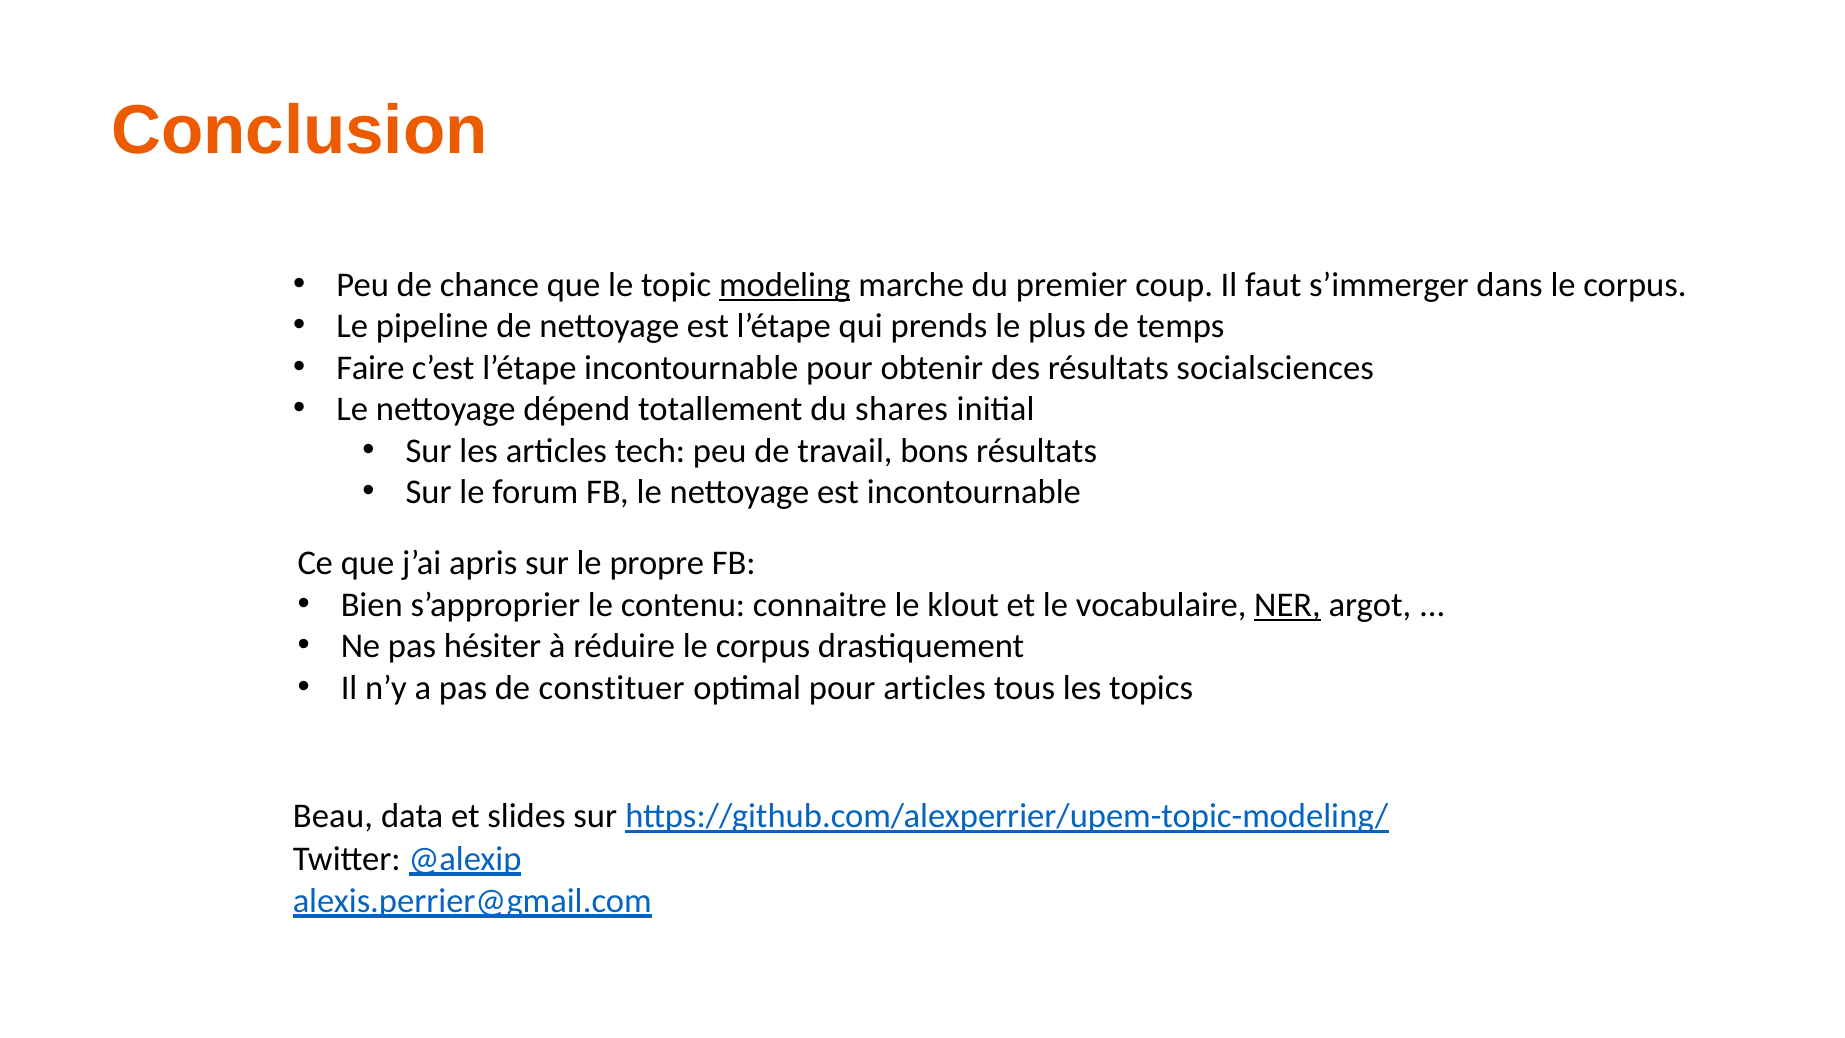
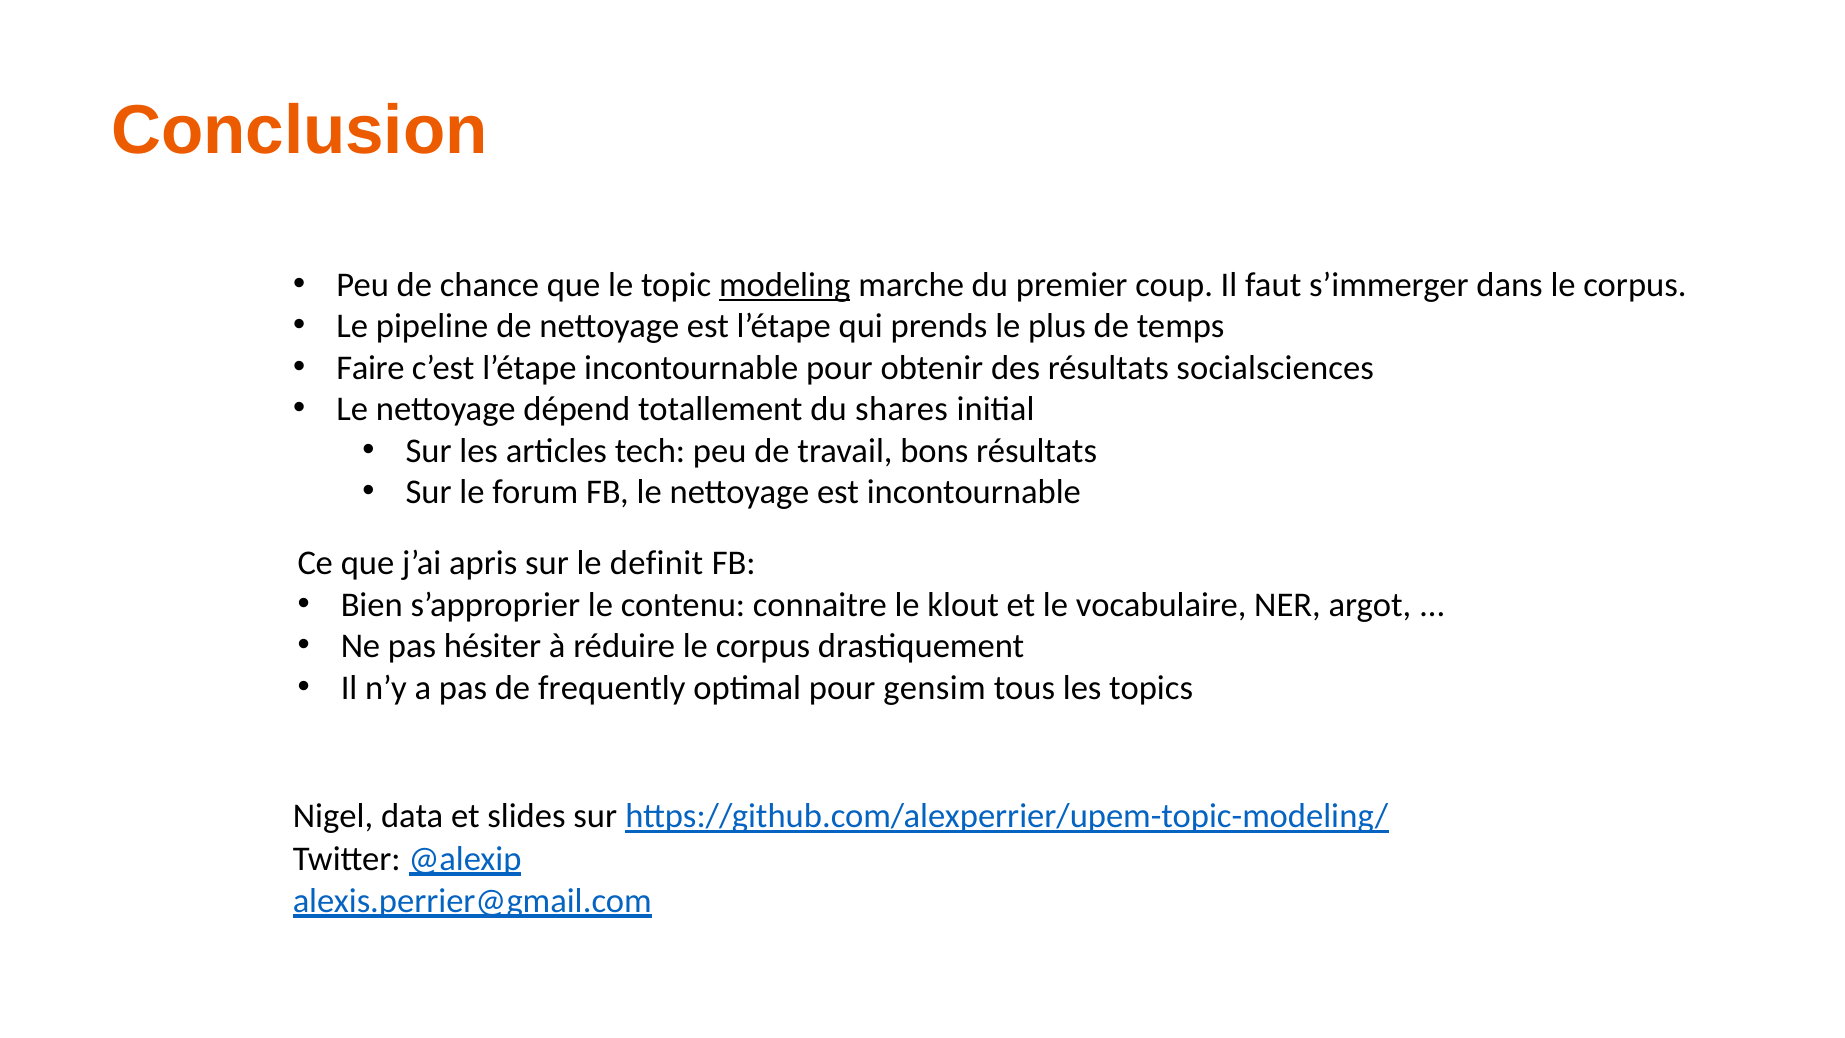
propre: propre -> definit
NER underline: present -> none
constituer: constituer -> frequently
pour articles: articles -> gensim
Beau: Beau -> Nigel
